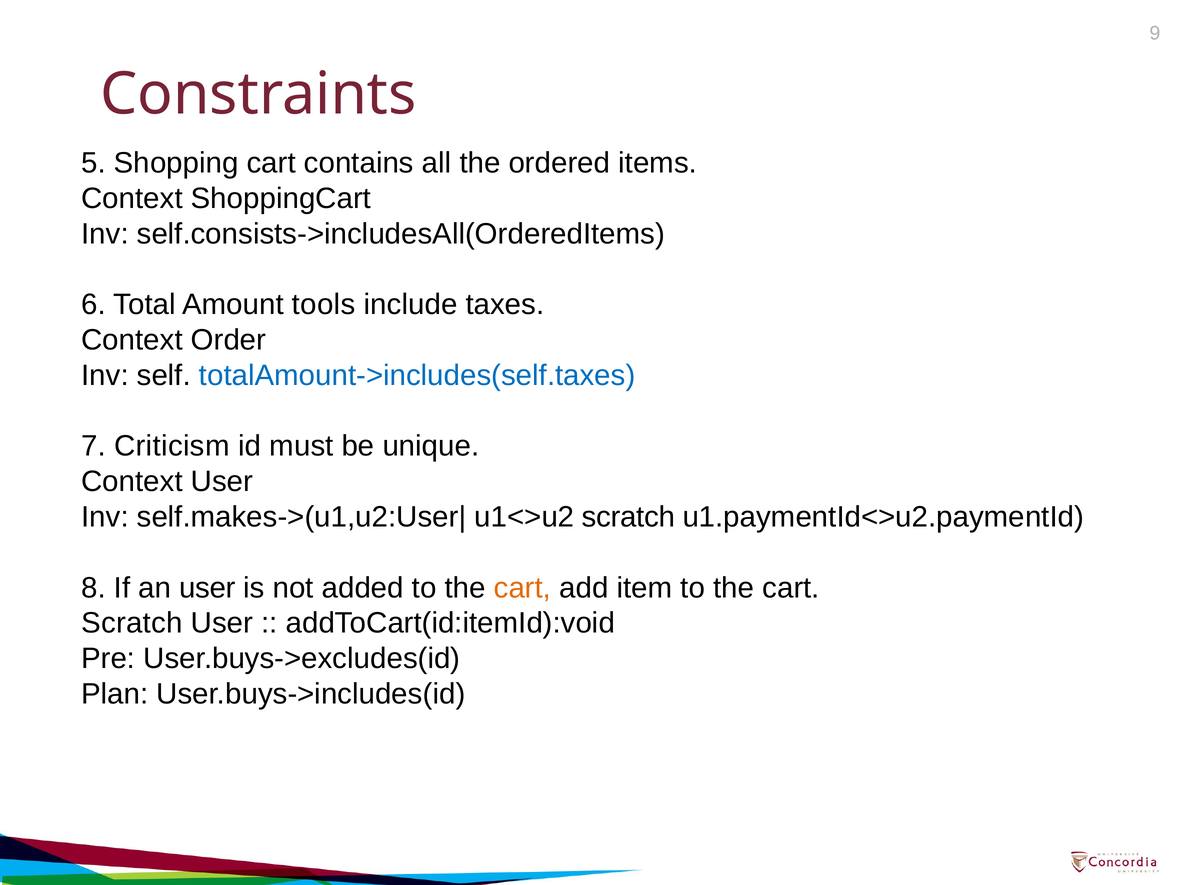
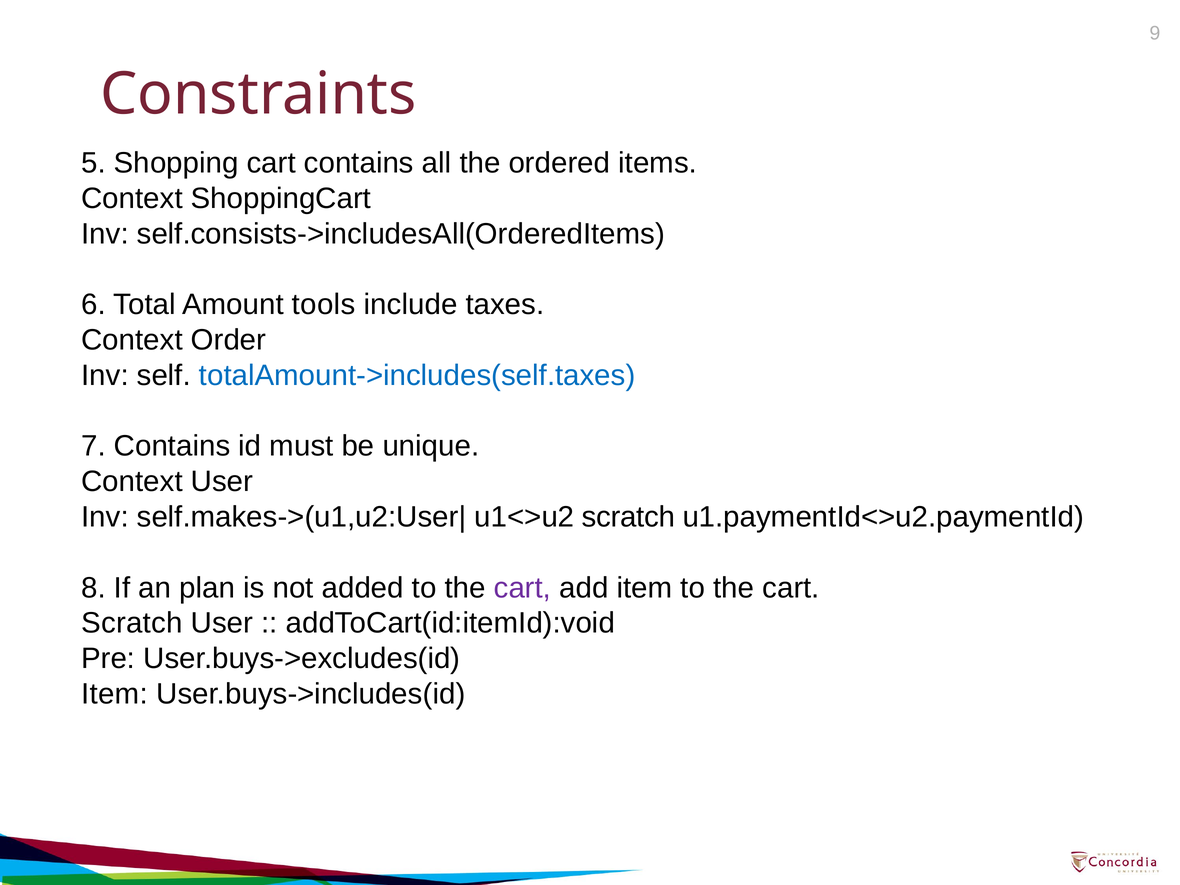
7 Criticism: Criticism -> Contains
an user: user -> plan
cart at (523, 588) colour: orange -> purple
Plan at (115, 694): Plan -> Item
